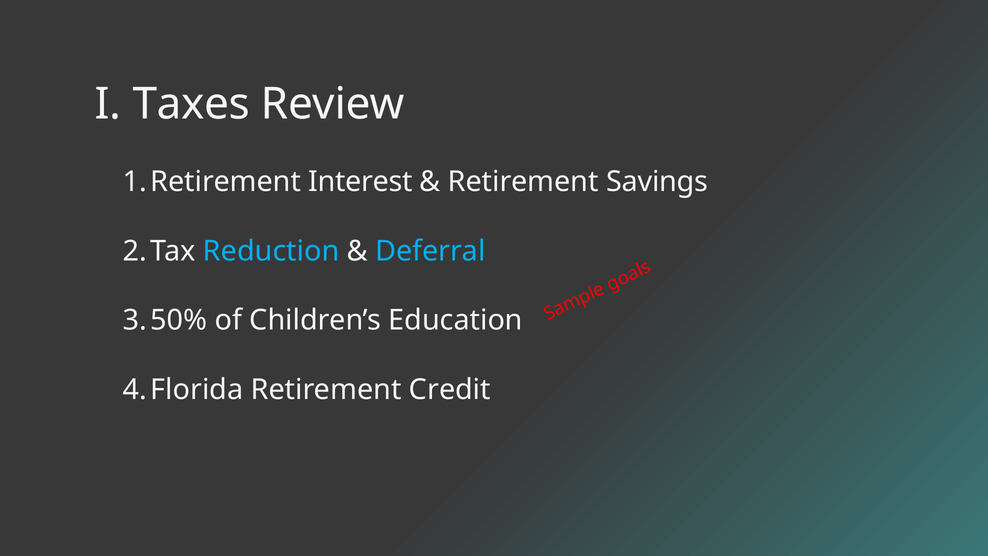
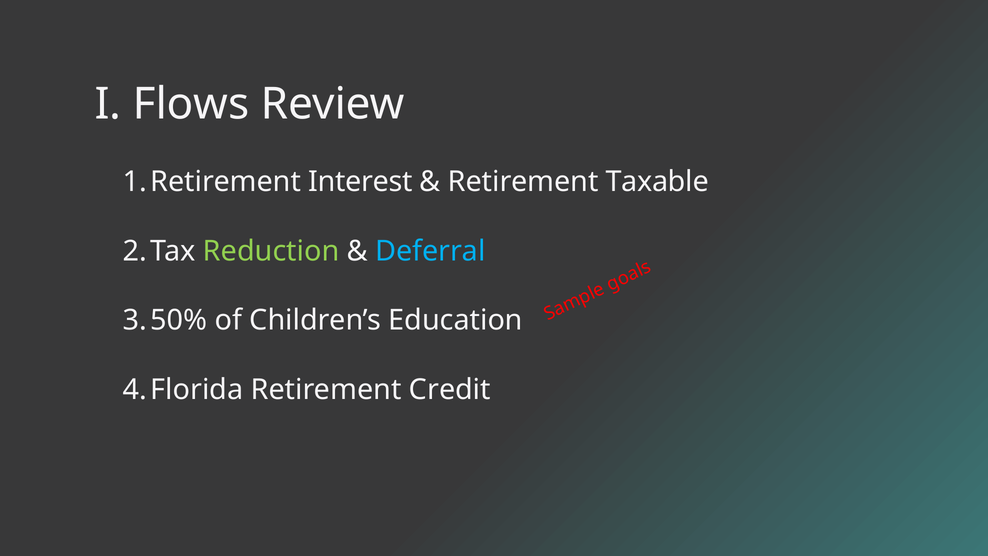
Taxes: Taxes -> Flows
Savings: Savings -> Taxable
Reduction colour: light blue -> light green
